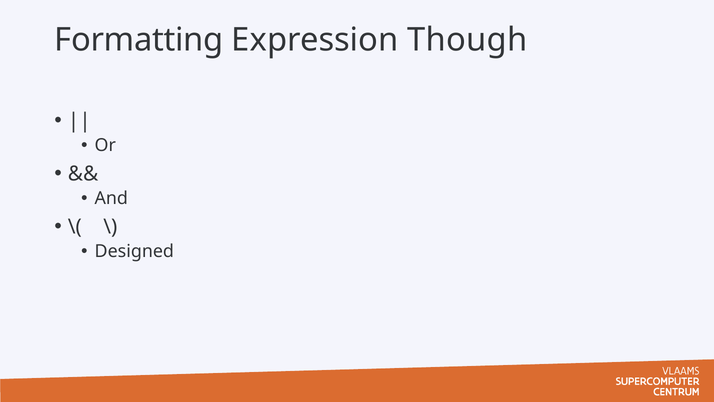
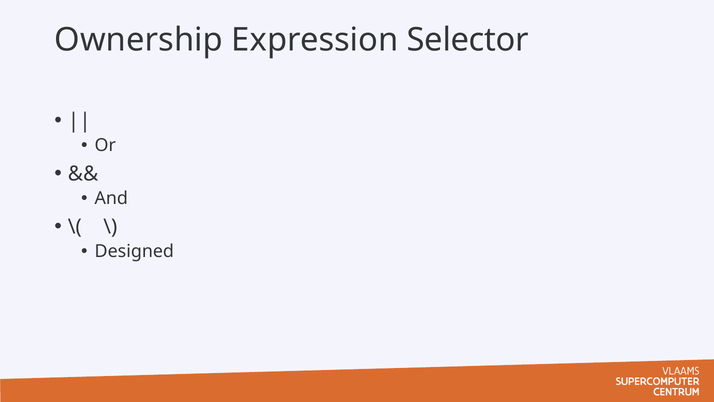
Formatting: Formatting -> Ownership
Though: Though -> Selector
